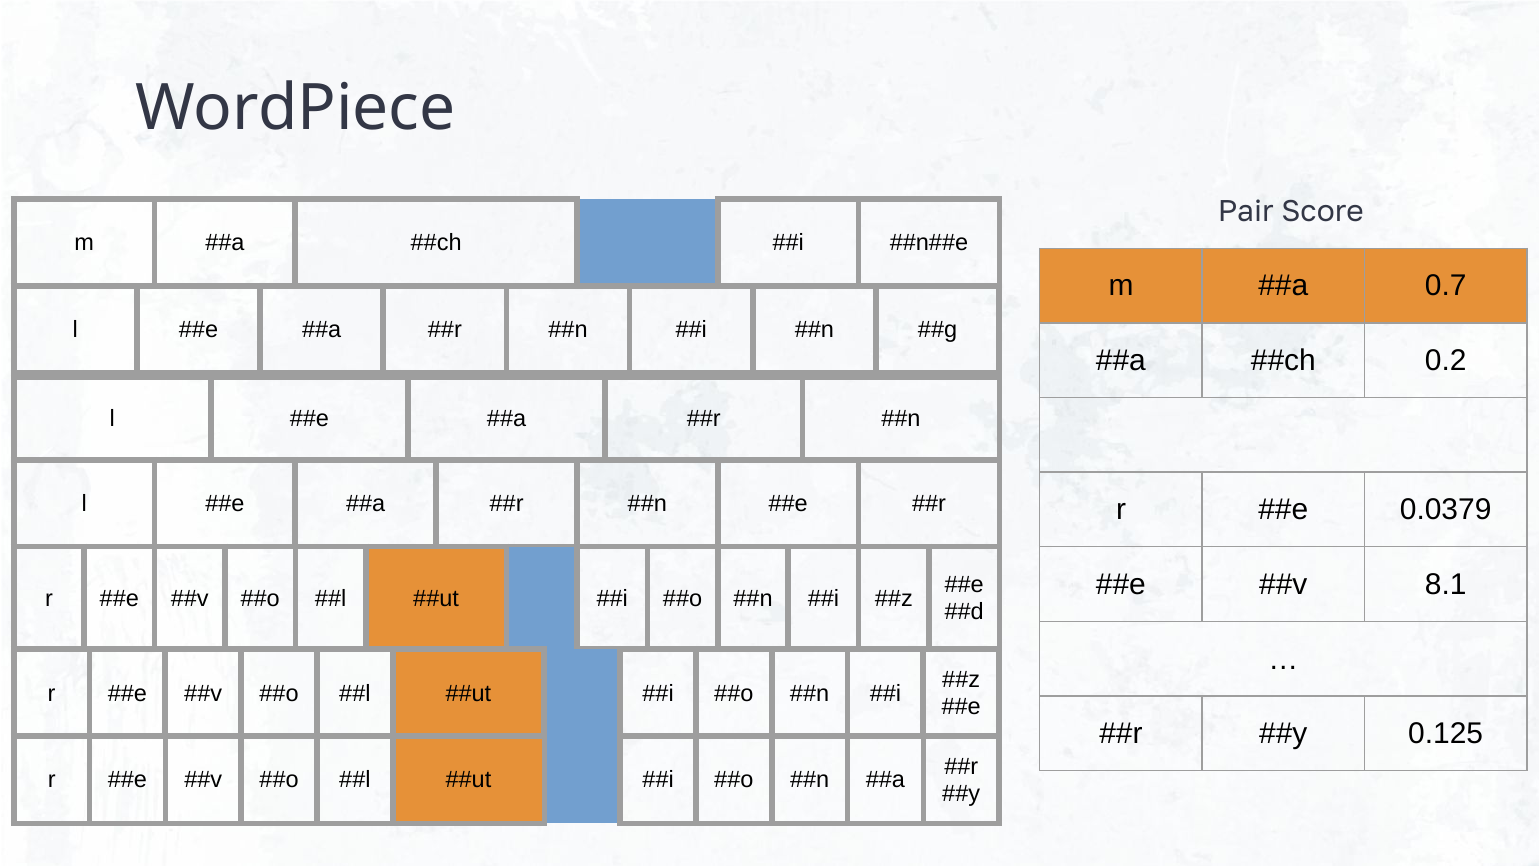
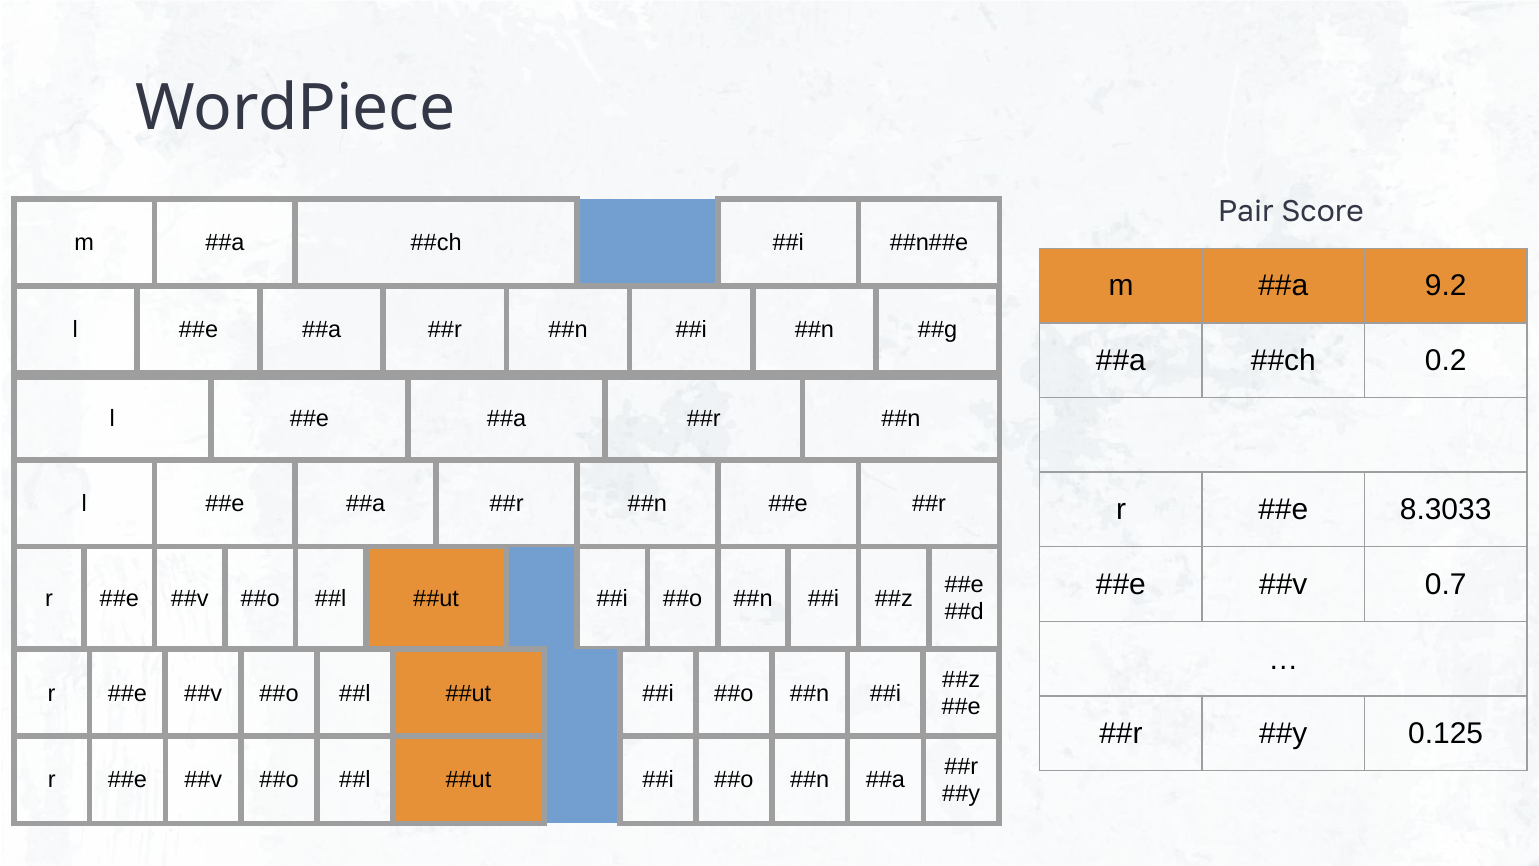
0.7: 0.7 -> 9.2
0.0379: 0.0379 -> 8.3033
8.1: 8.1 -> 0.7
